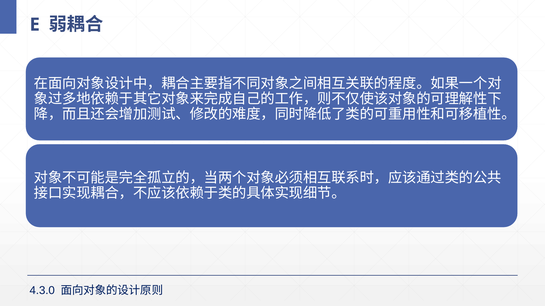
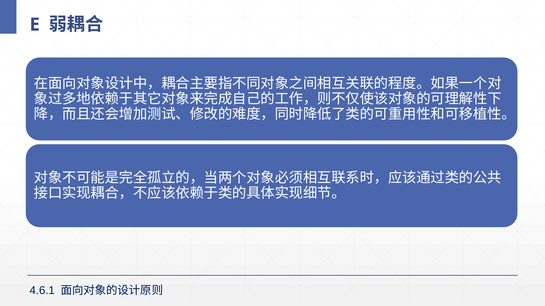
4.3.0: 4.3.0 -> 4.6.1
